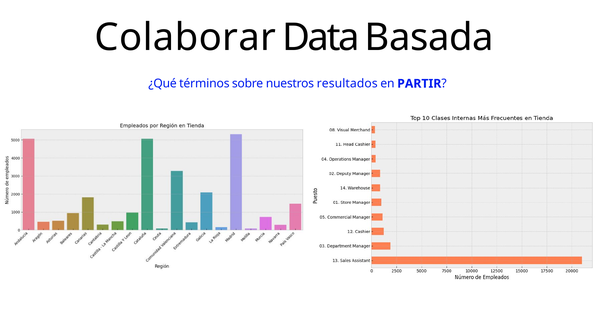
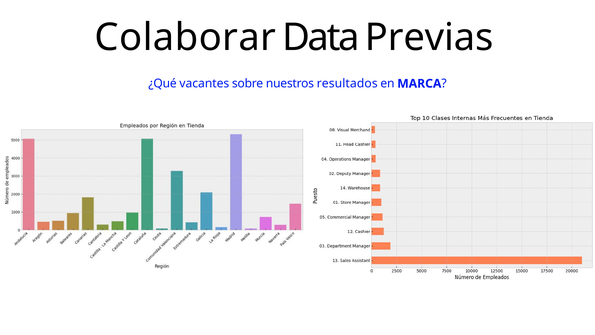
Basada: Basada -> Previas
términos: términos -> vacantes
PARTIR: PARTIR -> MARCA
